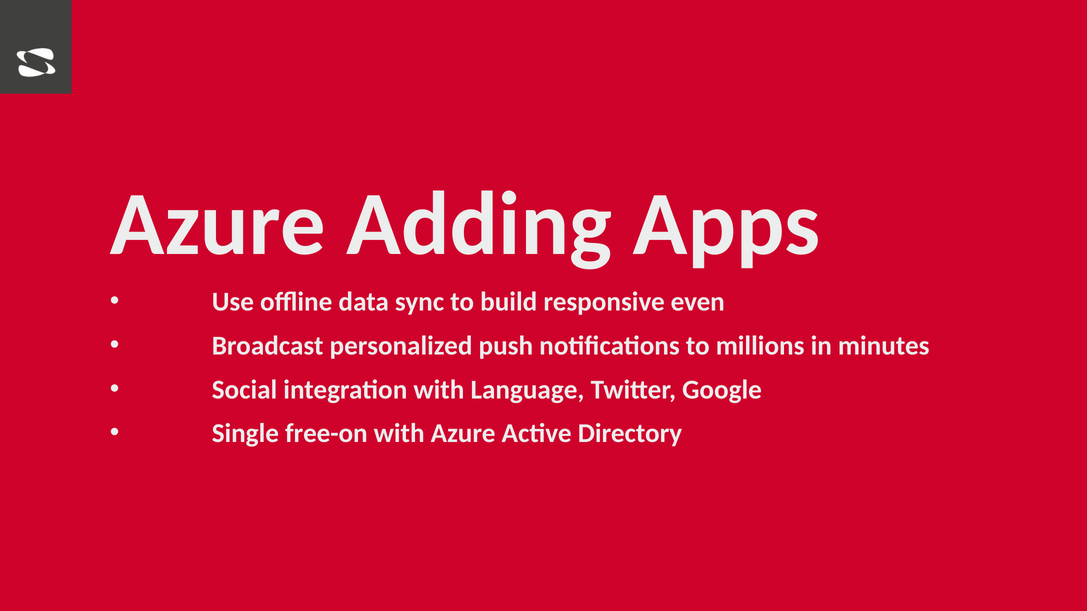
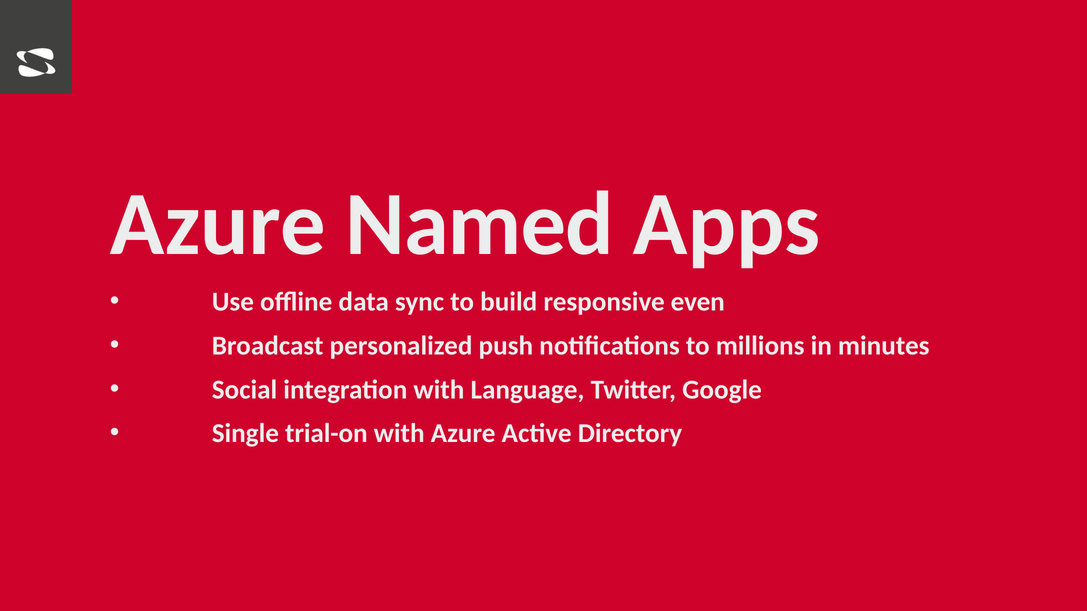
Adding: Adding -> Named
free-on: free-on -> trial-on
